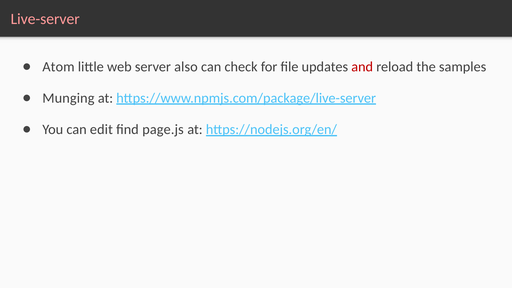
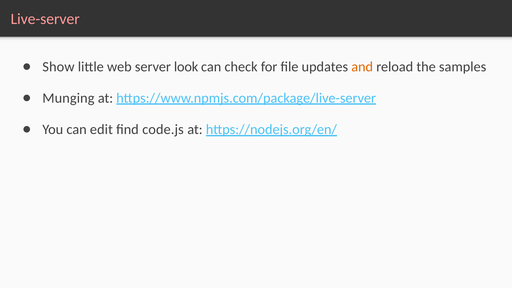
Atom: Atom -> Show
also: also -> look
and colour: red -> orange
page.js: page.js -> code.js
